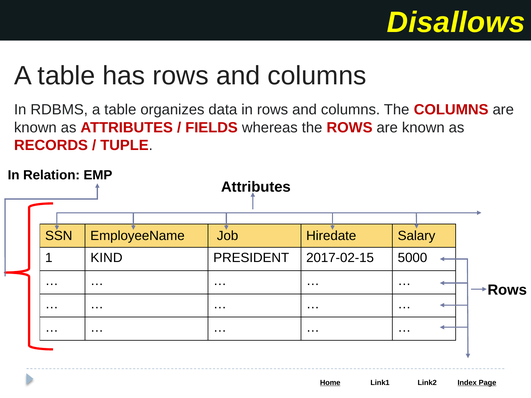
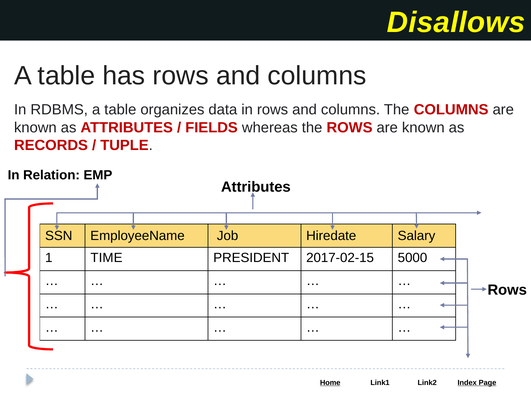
KIND: KIND -> TIME
